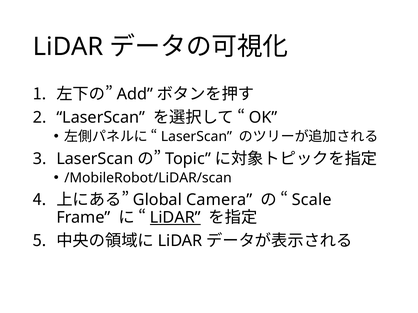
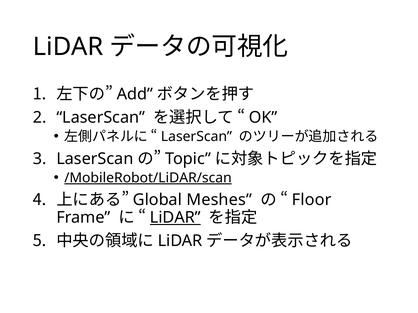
/MobileRobot/LiDAR/scan underline: none -> present
Camera: Camera -> Meshes
Scale: Scale -> Floor
